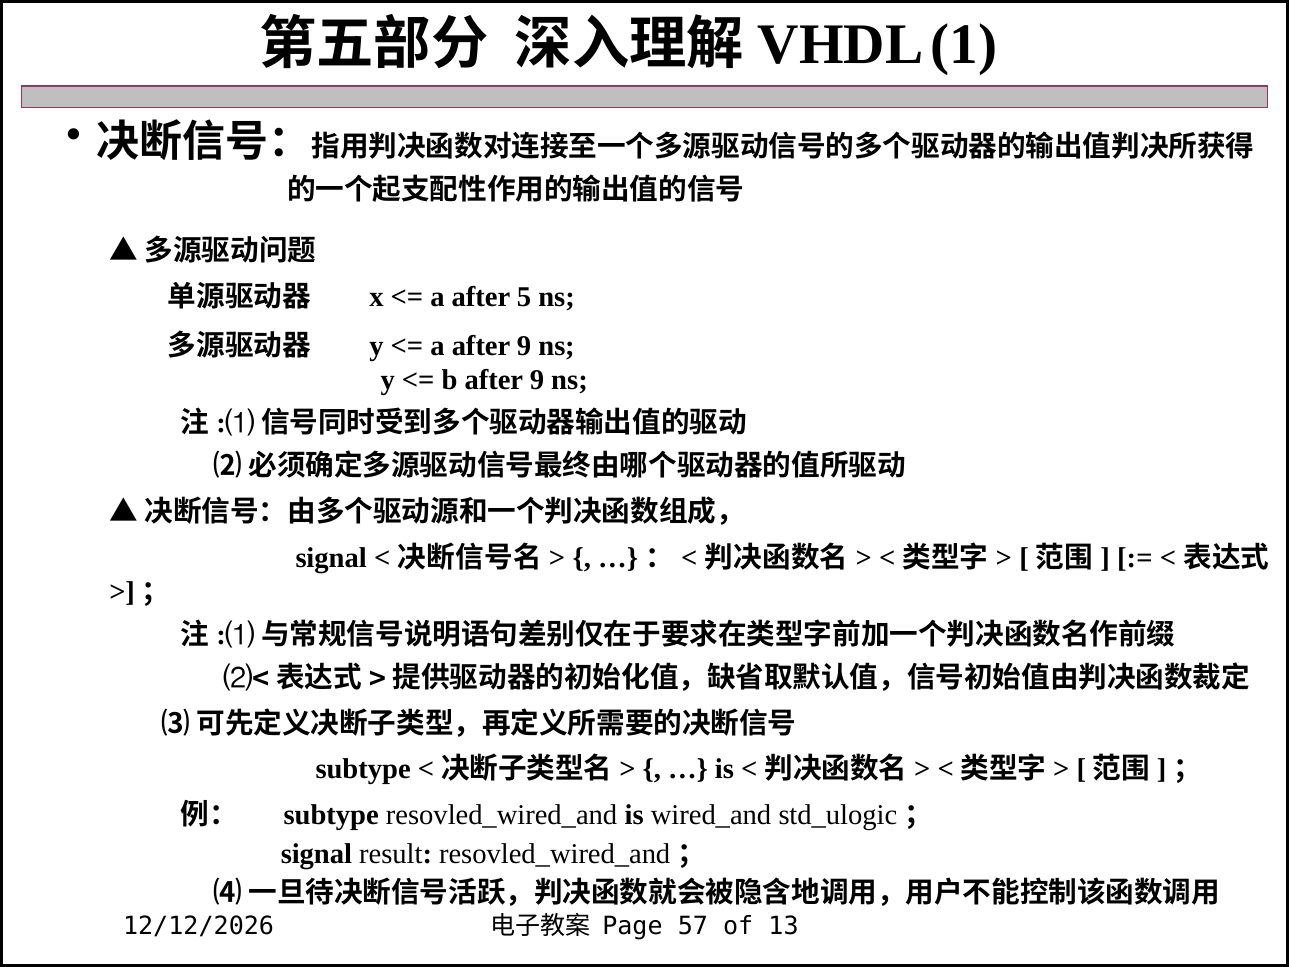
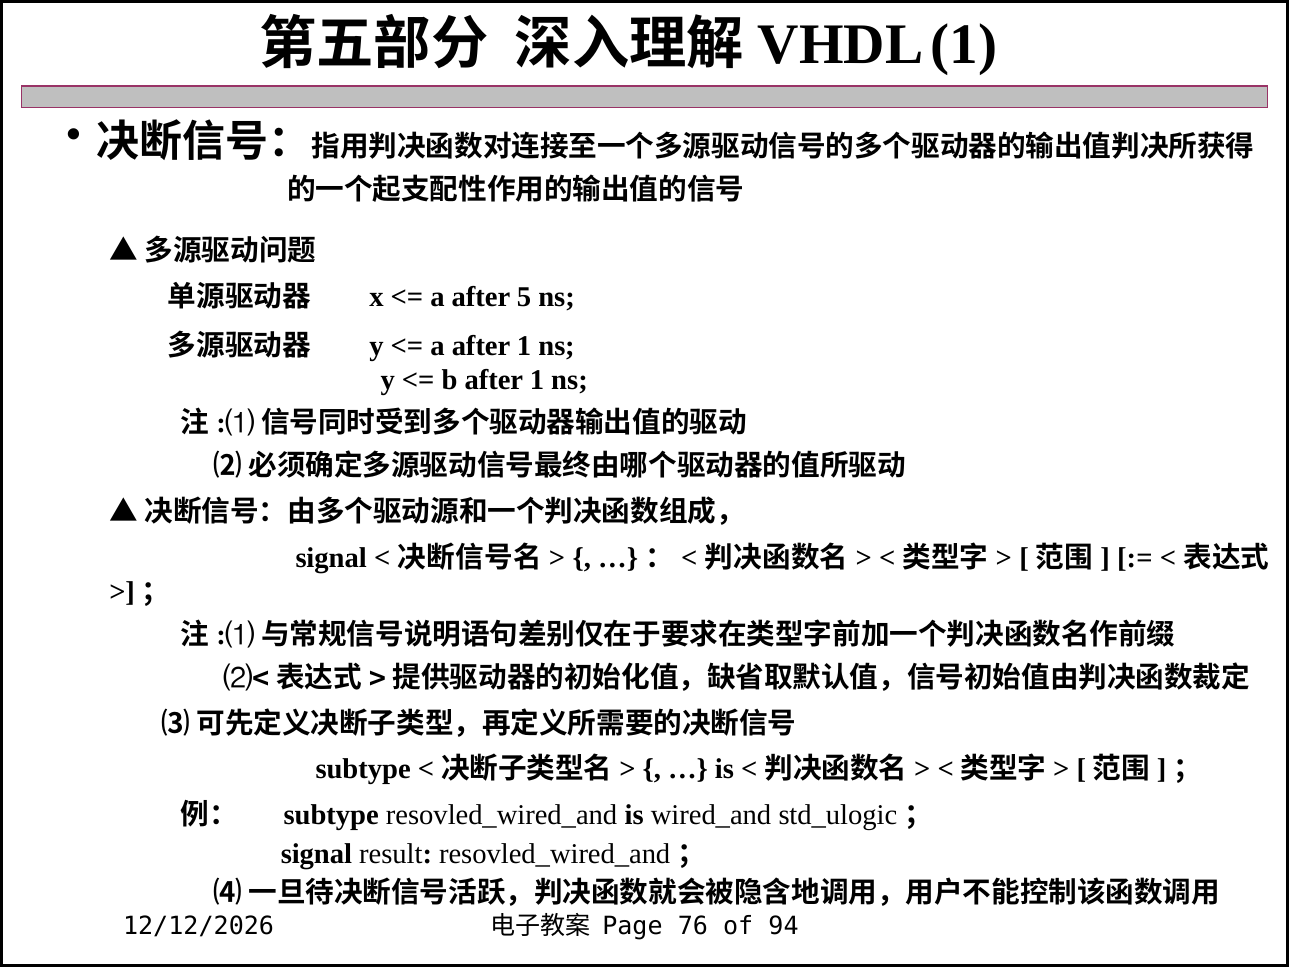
a after 9: 9 -> 1
b after 9: 9 -> 1
57: 57 -> 76
13: 13 -> 94
